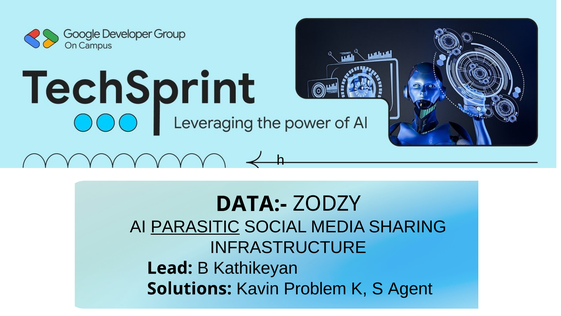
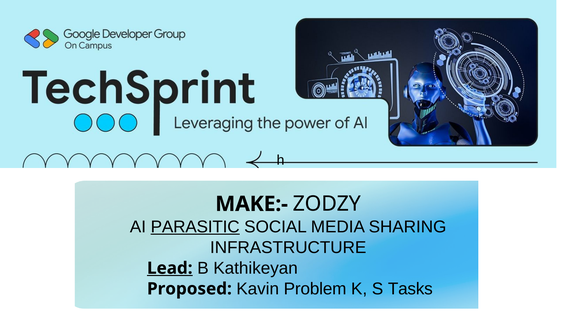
DATA:-: DATA:- -> MAKE:-
Lead underline: none -> present
Solutions: Solutions -> Proposed
Agent: Agent -> Tasks
